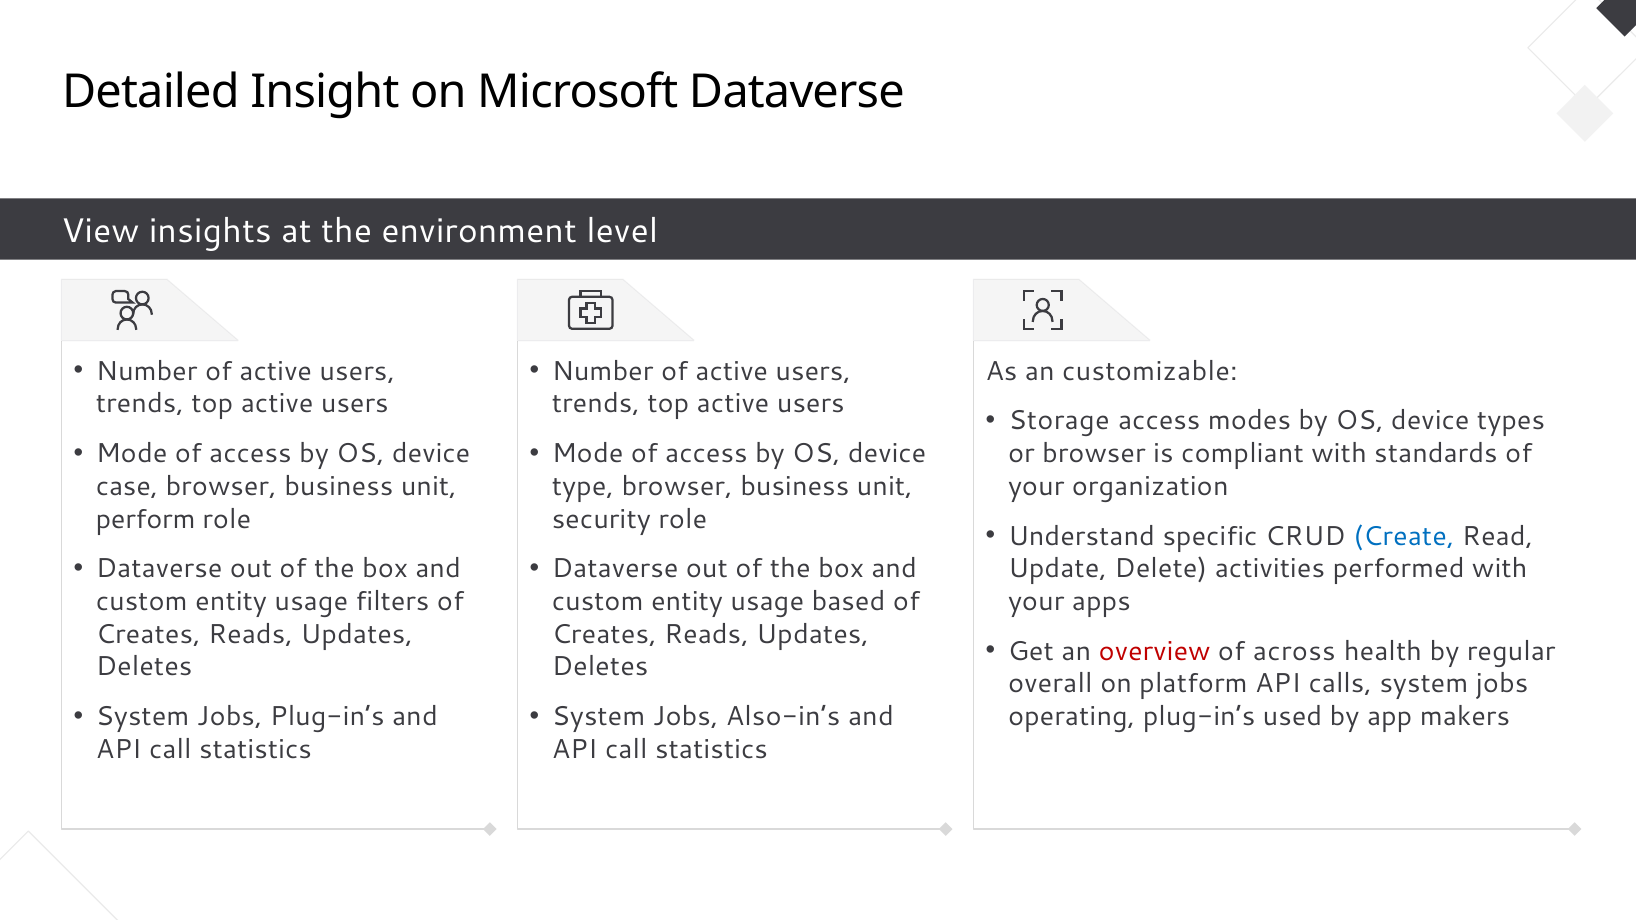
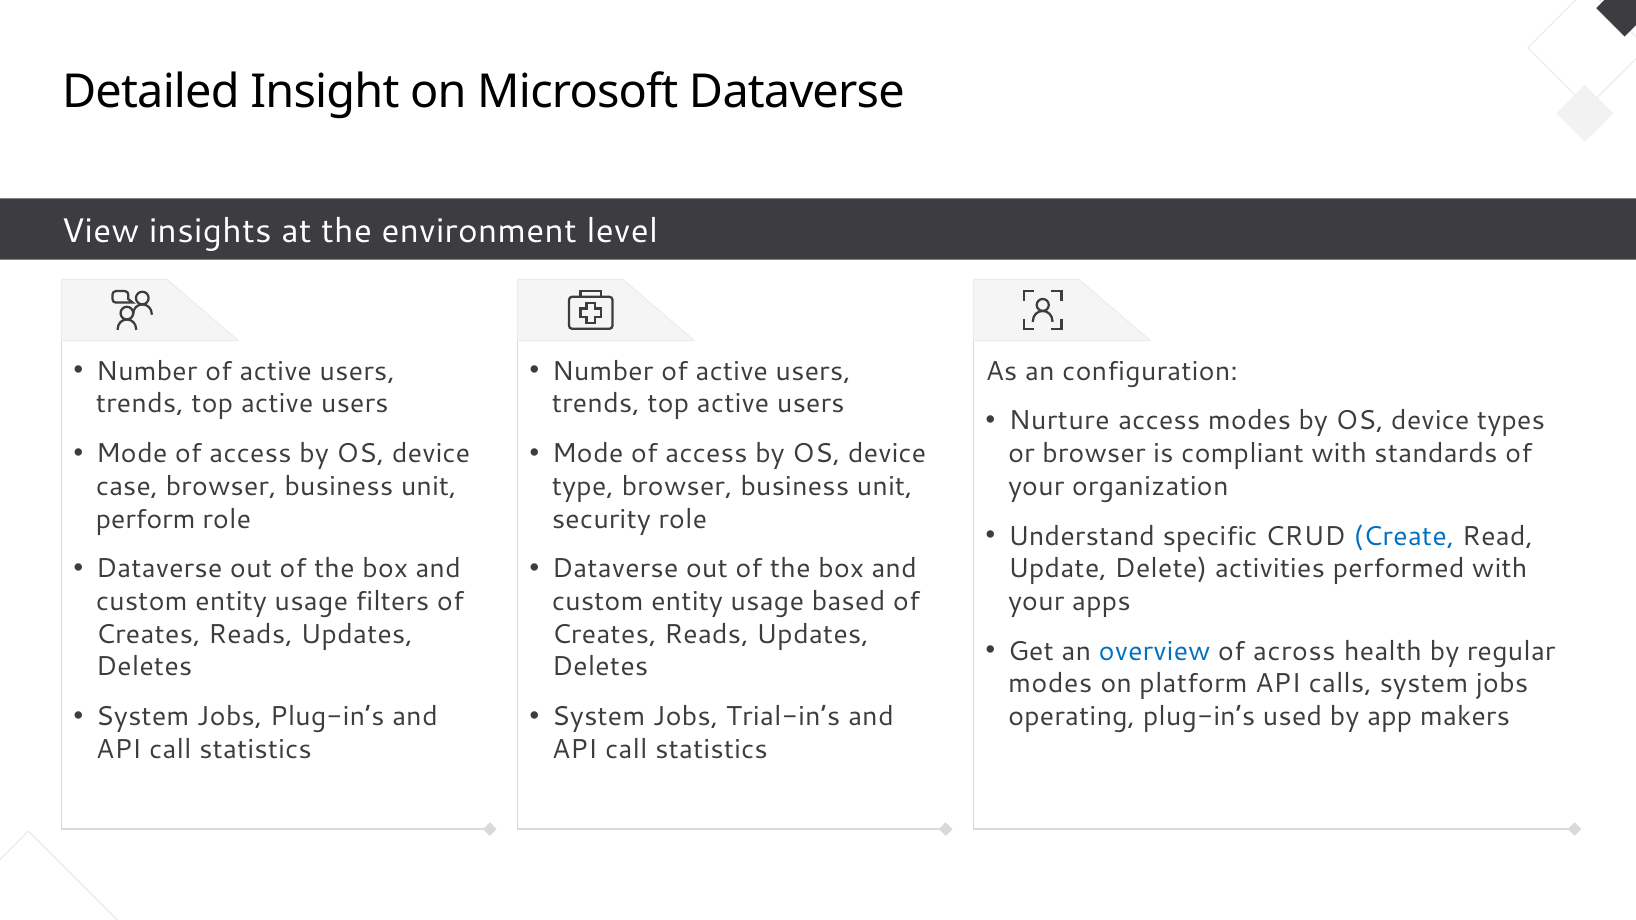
customizable: customizable -> configuration
Storage: Storage -> Nurture
overview colour: red -> blue
overall at (1050, 684): overall -> modes
Also-in’s: Also-in’s -> Trial-in’s
